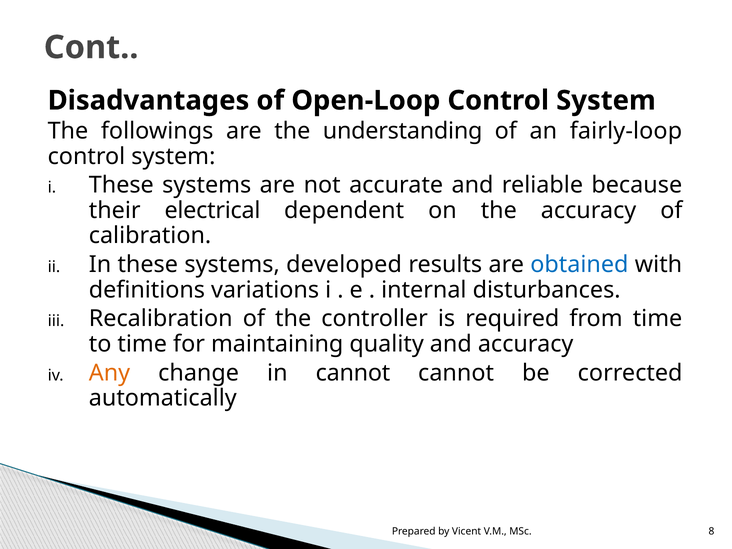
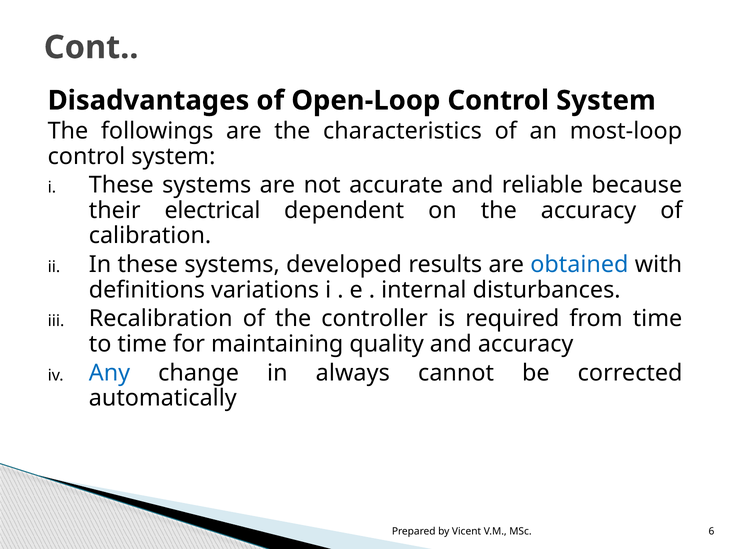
understanding: understanding -> characteristics
fairly-loop: fairly-loop -> most-loop
Any colour: orange -> blue
in cannot: cannot -> always
8: 8 -> 6
